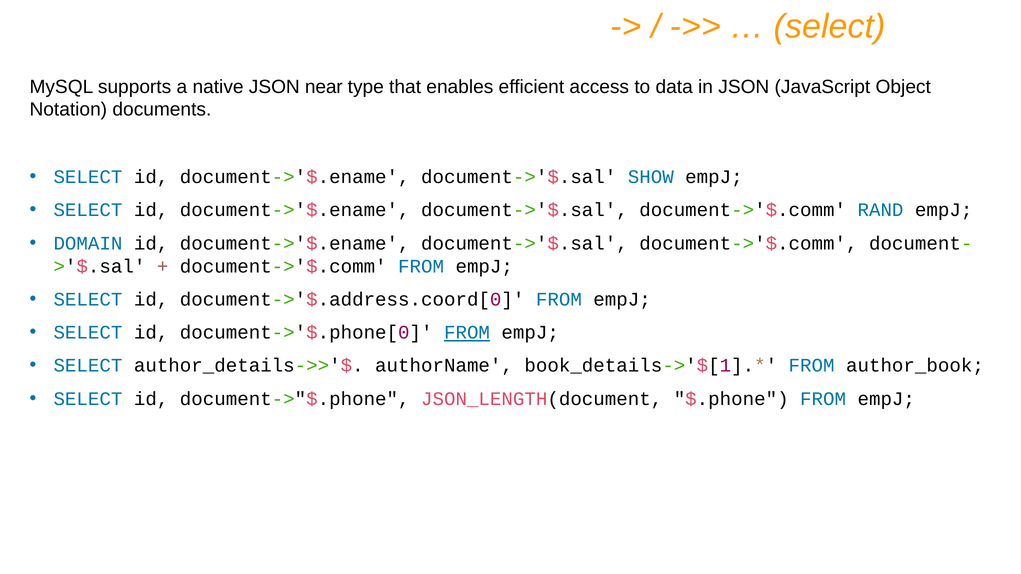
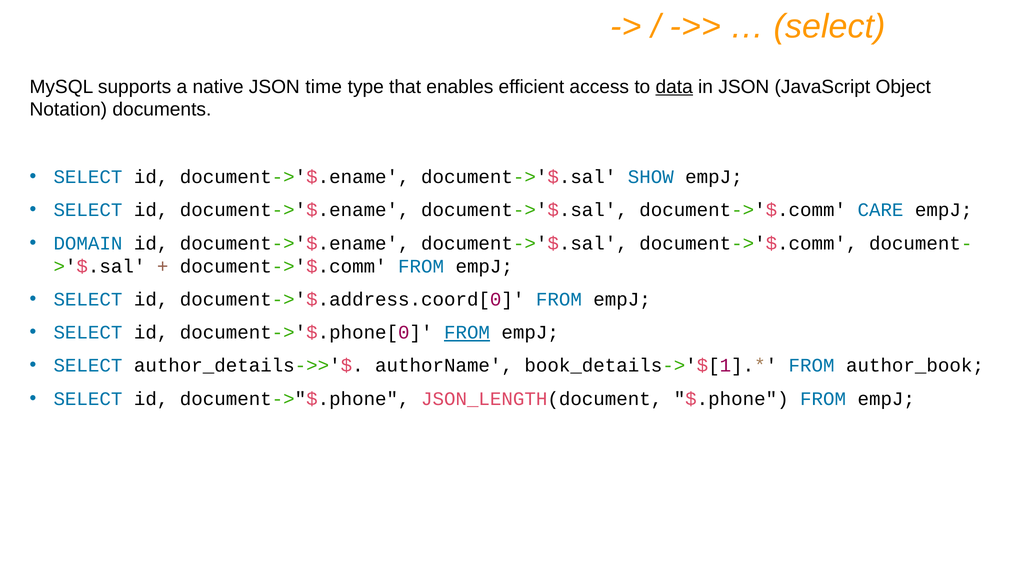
near: near -> time
data underline: none -> present
RAND: RAND -> CARE
